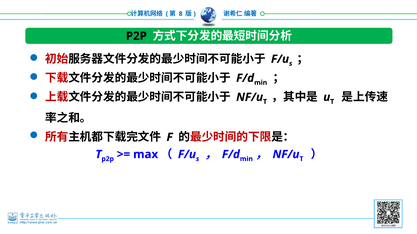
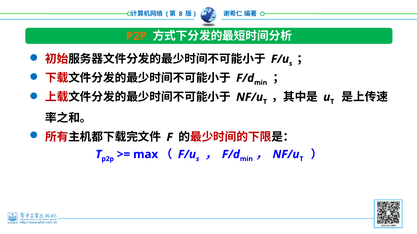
P2P at (136, 36) colour: black -> orange
